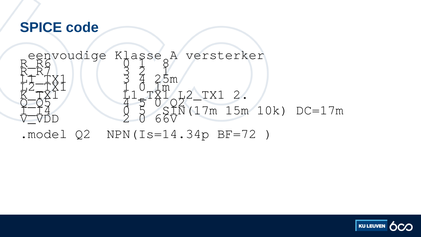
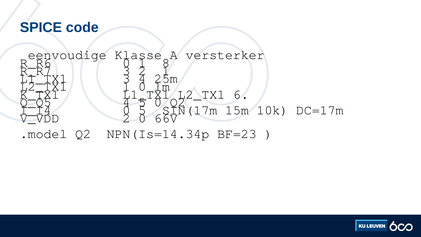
L2_TX1 2: 2 -> 6
BF=72: BF=72 -> BF=23
